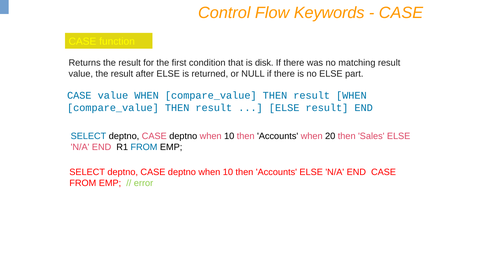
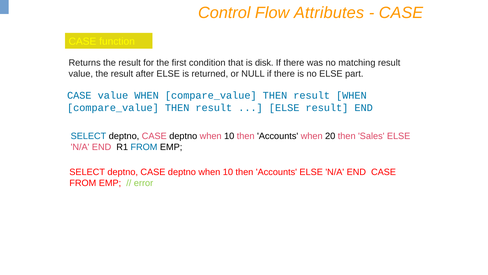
Keywords: Keywords -> Attributes
